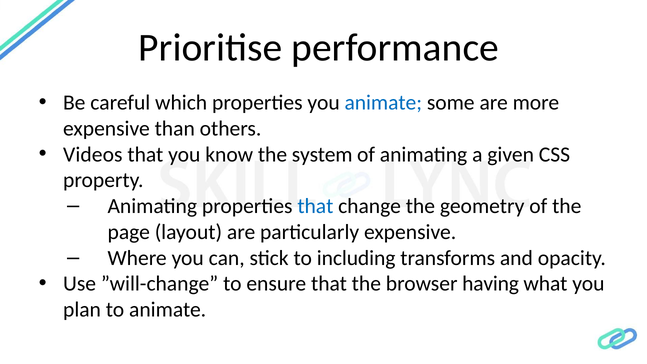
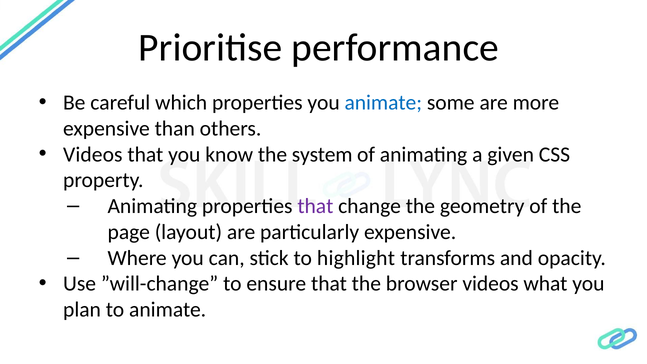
that at (315, 206) colour: blue -> purple
including: including -> highlight
browser having: having -> videos
